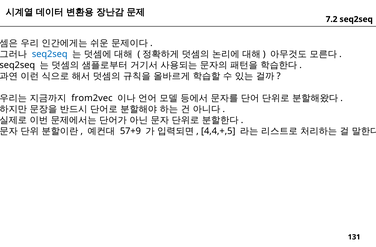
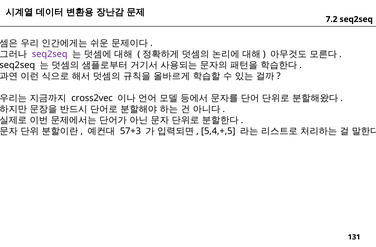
seq2seq at (50, 54) colour: blue -> purple
from2vec: from2vec -> cross2vec
57+9: 57+9 -> 57+3
4,4,+,5: 4,4,+,5 -> 5,4,+,5
